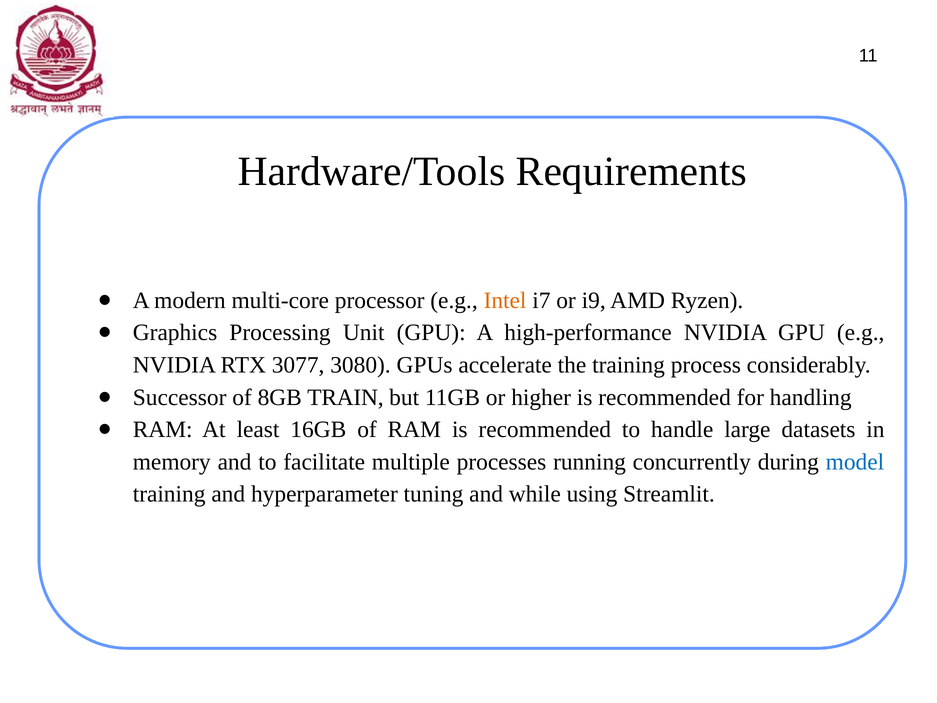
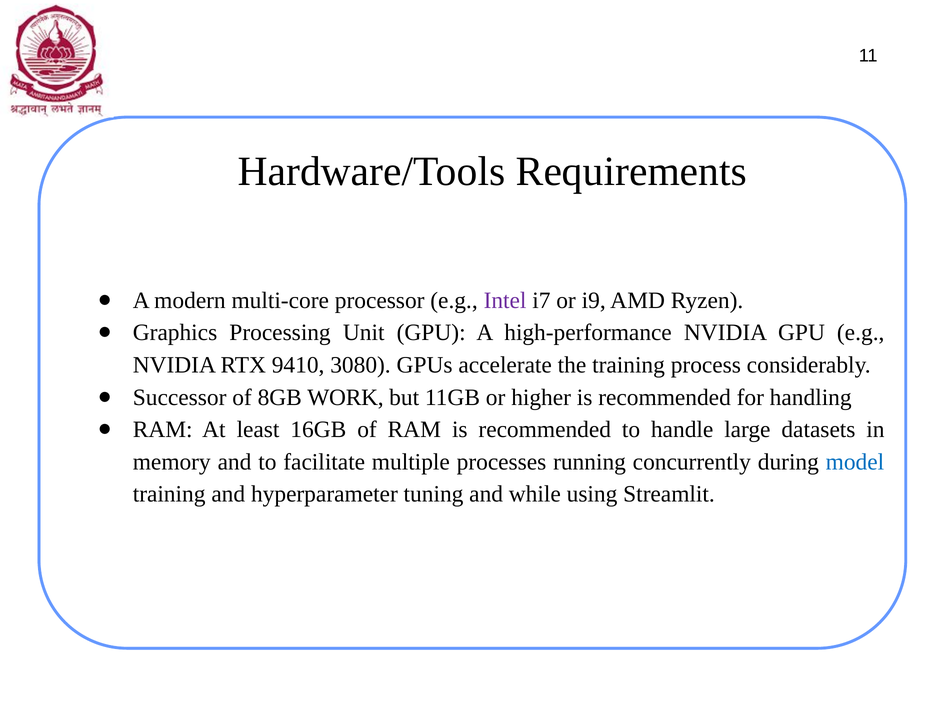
Intel colour: orange -> purple
3077: 3077 -> 9410
TRAIN: TRAIN -> WORK
